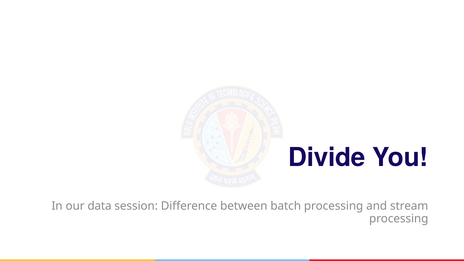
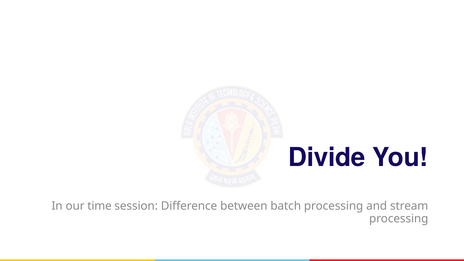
data: data -> time
